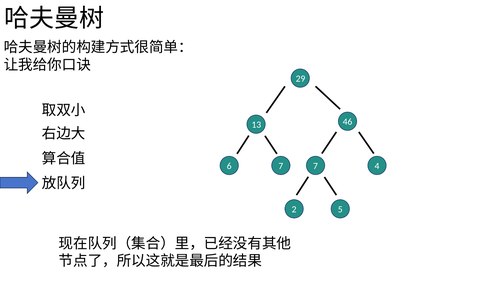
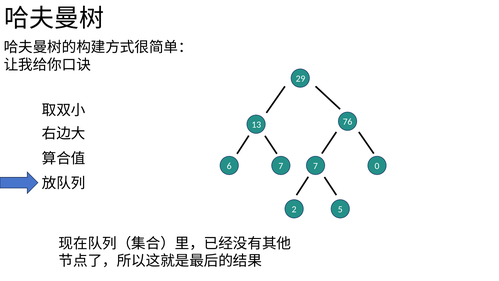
46: 46 -> 76
4: 4 -> 0
